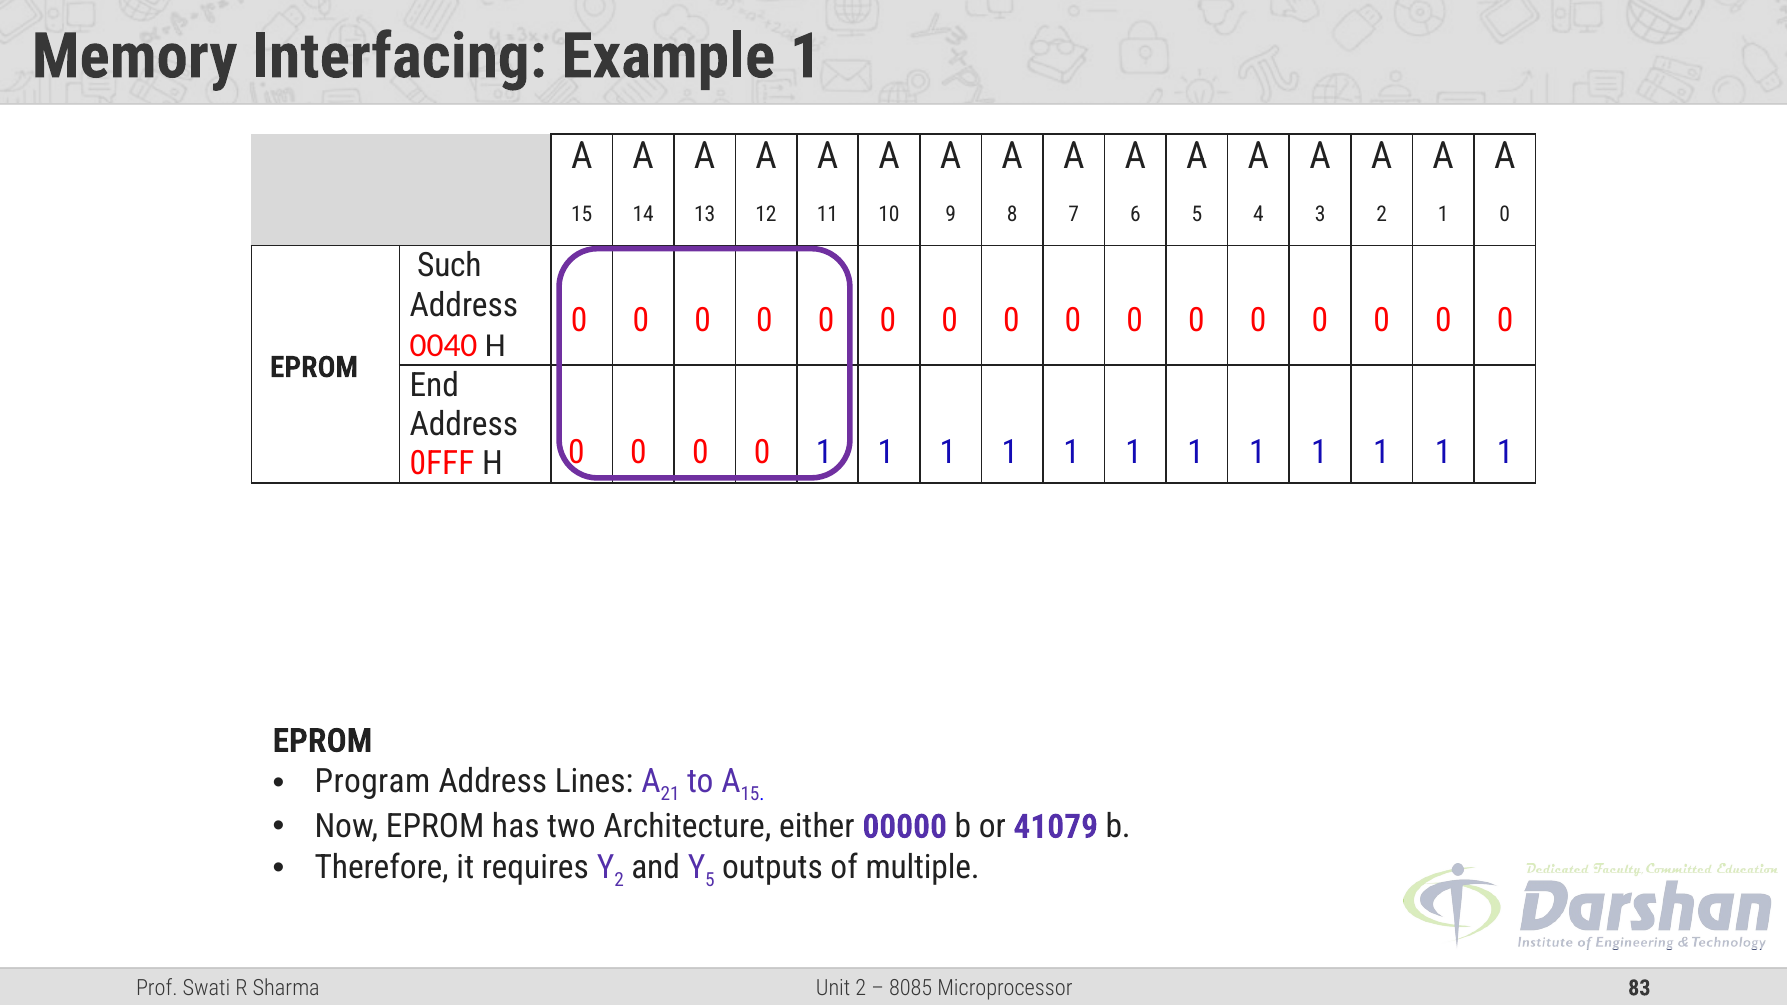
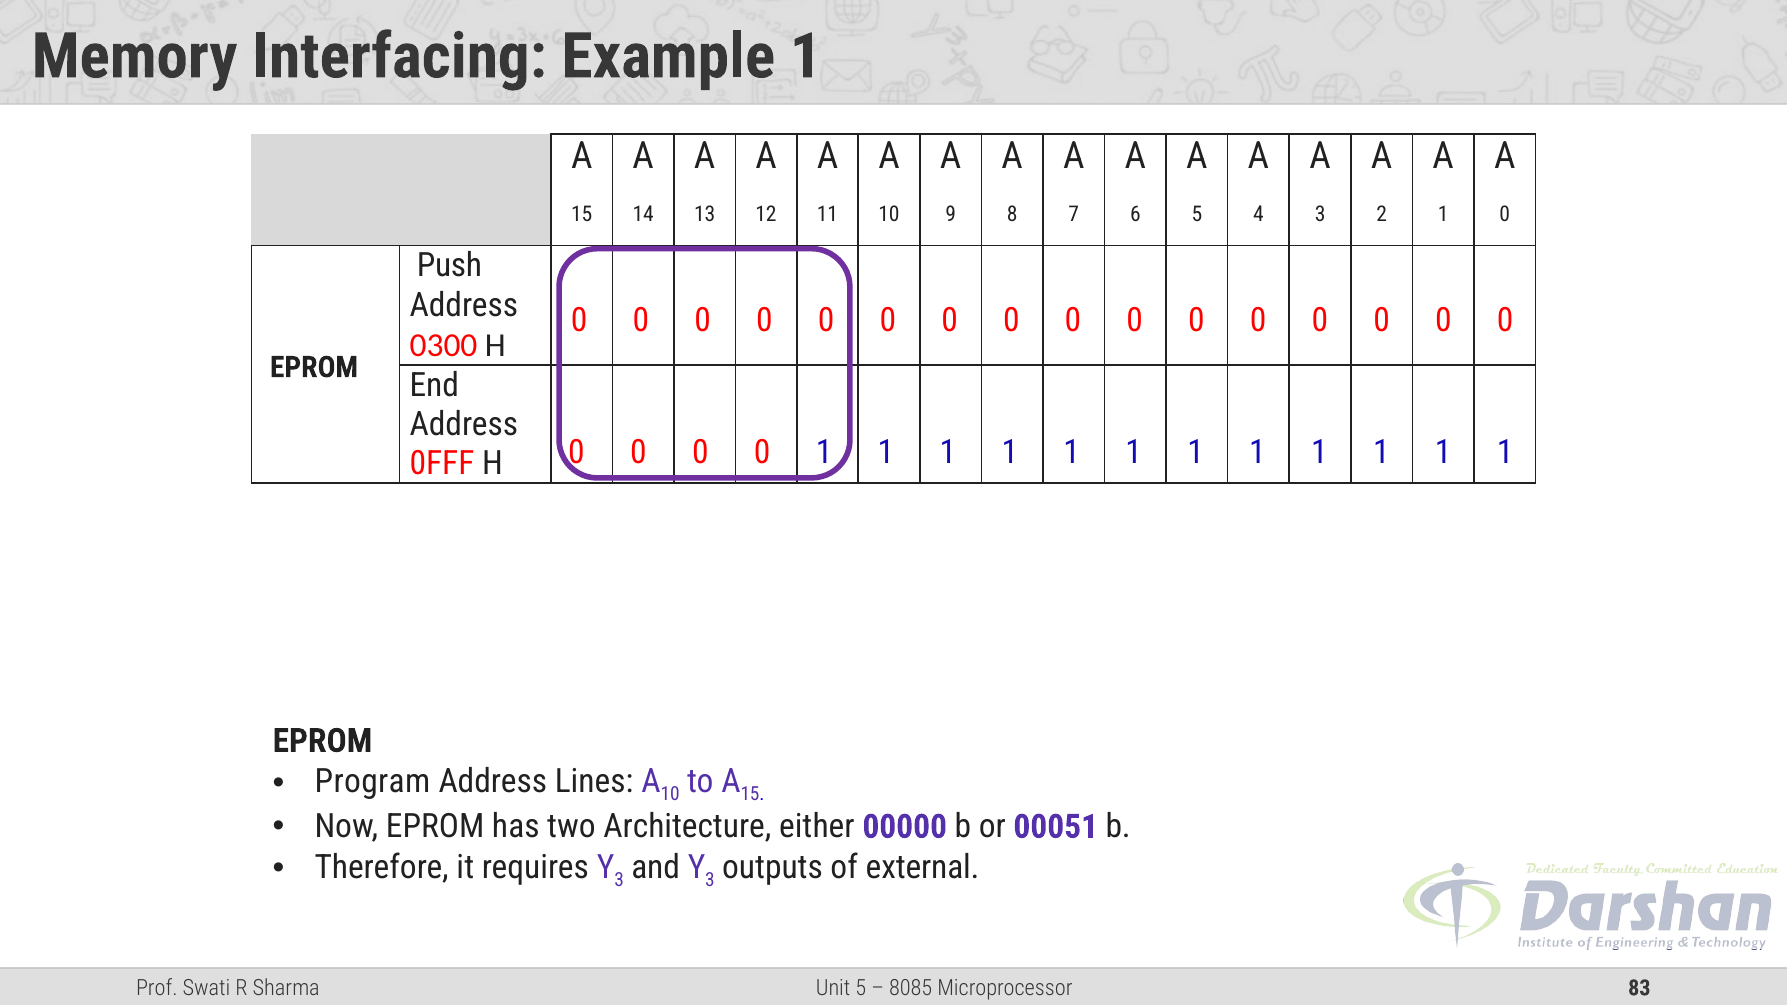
Such: Such -> Push
0040: 0040 -> 0300
Lines A 21: 21 -> 10
41079: 41079 -> 00051
2 at (619, 880): 2 -> 3
5 at (710, 880): 5 -> 3
multiple: multiple -> external
2 at (861, 988): 2 -> 5
